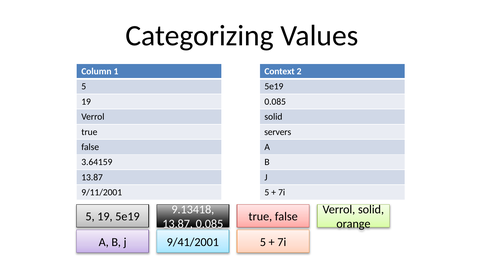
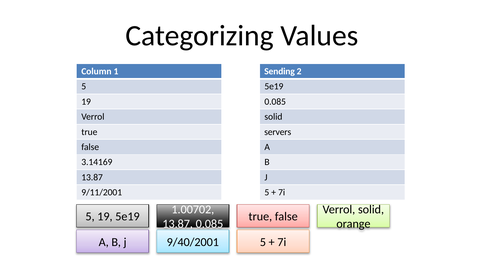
Context: Context -> Sending
3.64159: 3.64159 -> 3.14169
9.13418: 9.13418 -> 1.00702
9/41/2001: 9/41/2001 -> 9/40/2001
